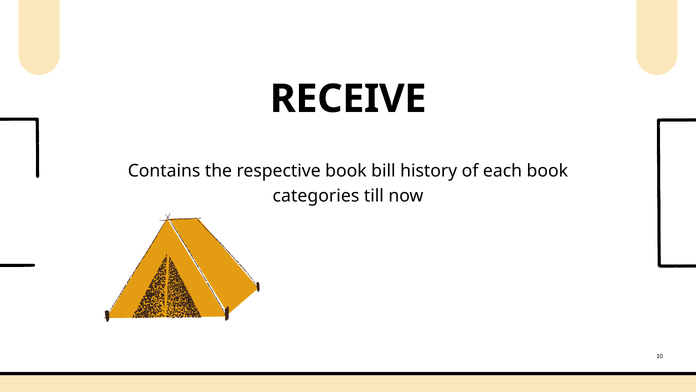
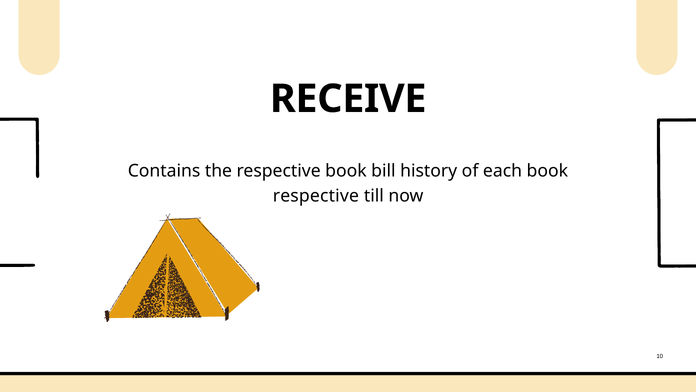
categories at (316, 195): categories -> respective
